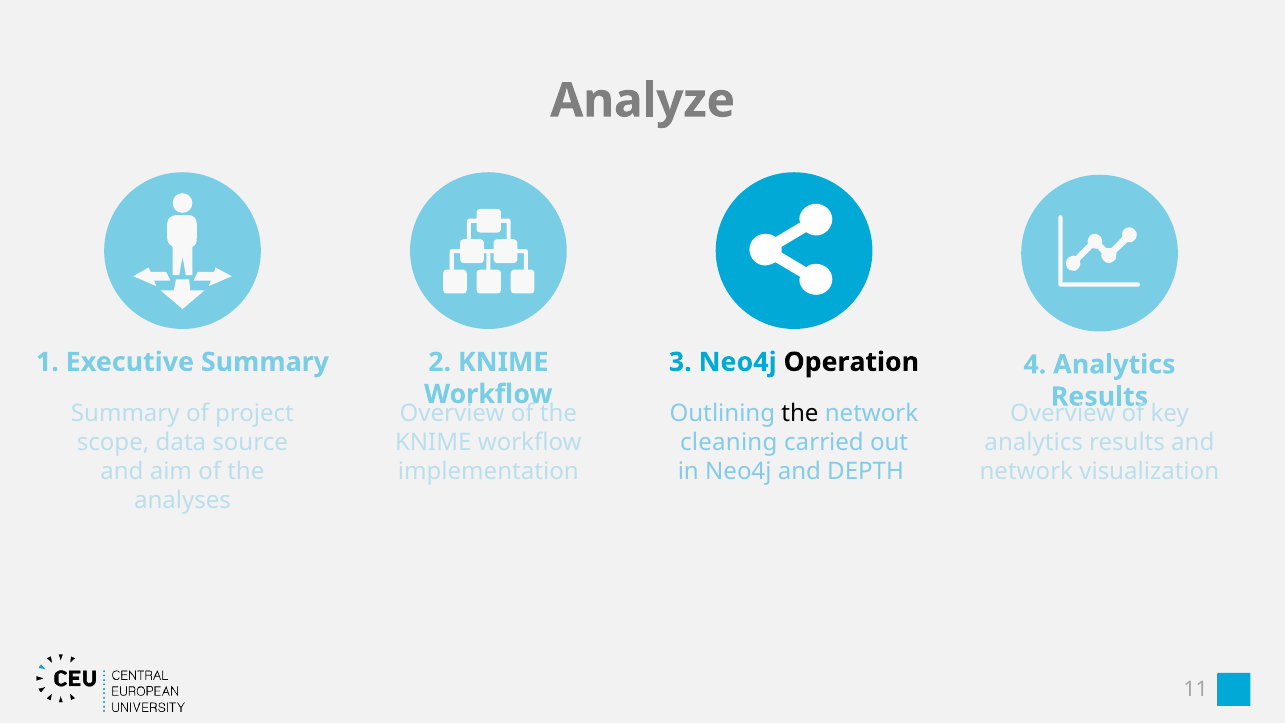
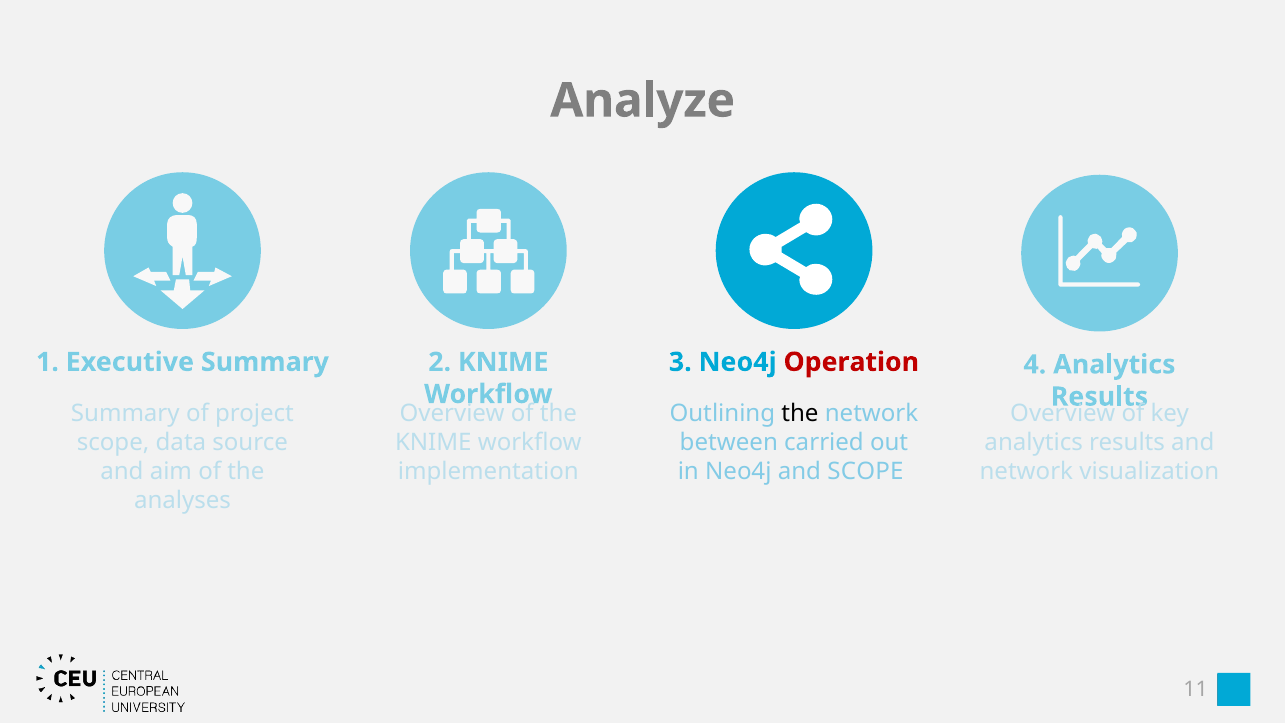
Operation colour: black -> red
cleaning: cleaning -> between
and DEPTH: DEPTH -> SCOPE
